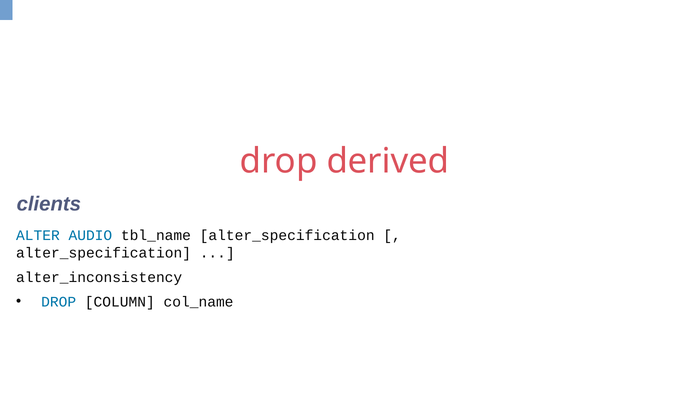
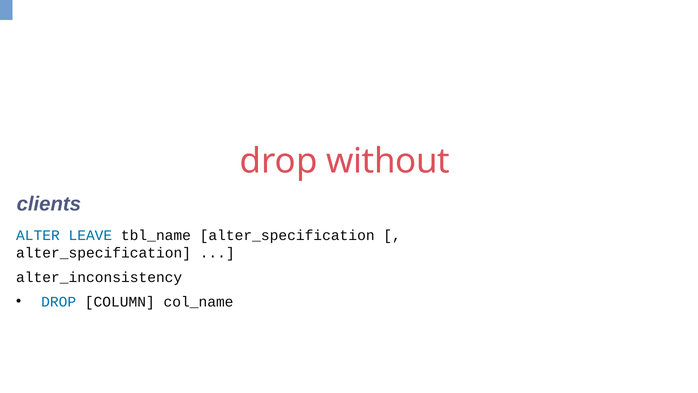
derived: derived -> without
AUDIO: AUDIO -> LEAVE
